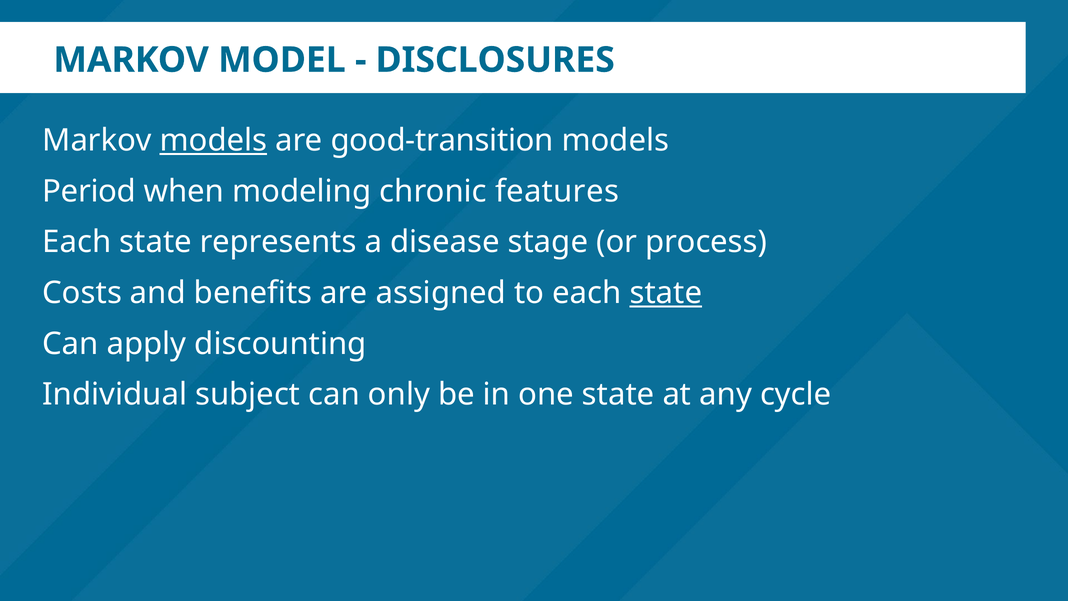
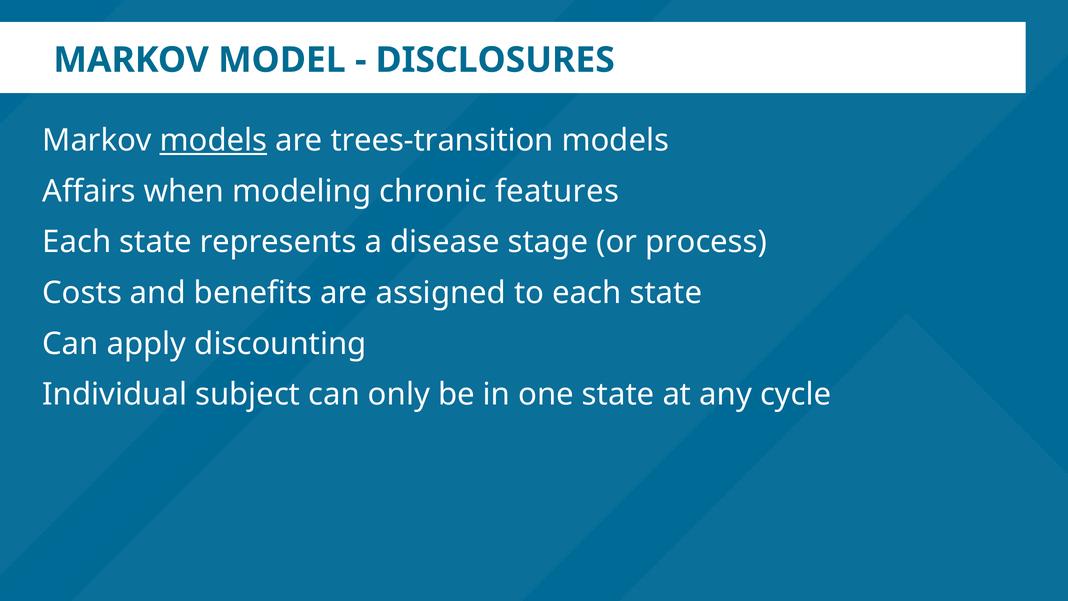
good-transition: good-transition -> trees-transition
Period: Period -> Affairs
state at (666, 293) underline: present -> none
